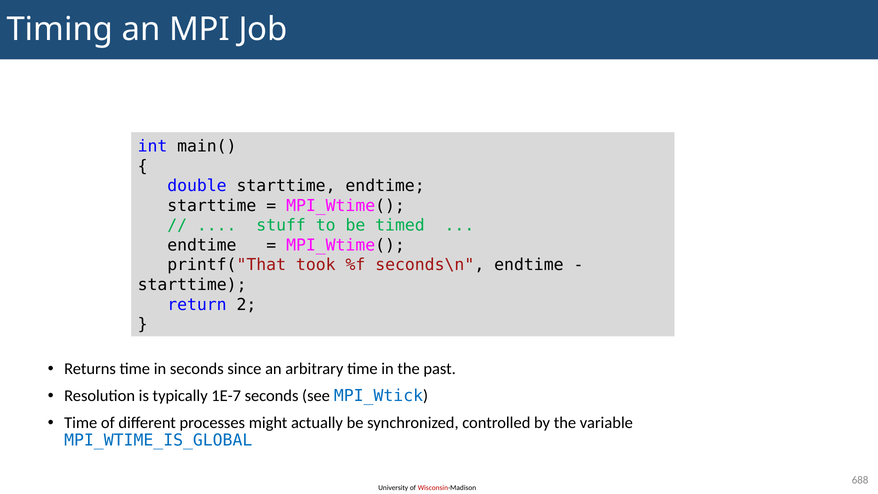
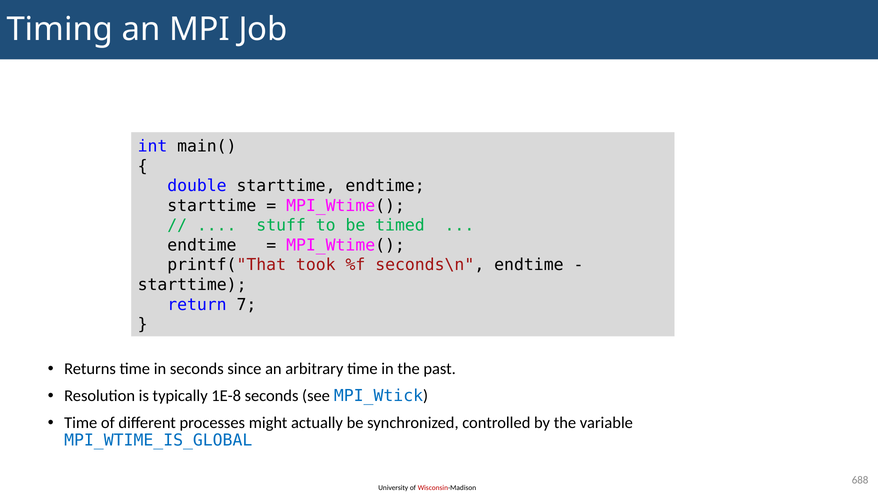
2: 2 -> 7
1E-7: 1E-7 -> 1E-8
